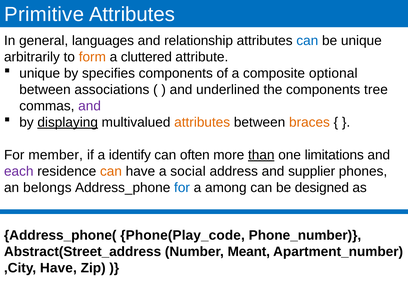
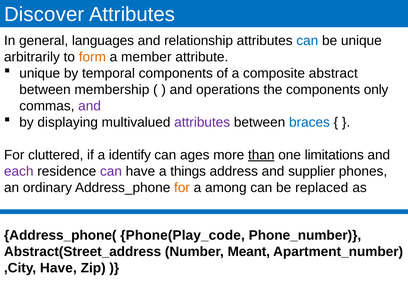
Primitive: Primitive -> Discover
cluttered: cluttered -> member
specifies: specifies -> temporal
optional: optional -> abstract
associations: associations -> membership
underlined: underlined -> operations
tree: tree -> only
displaying underline: present -> none
attributes at (202, 122) colour: orange -> purple
braces colour: orange -> blue
member: member -> cluttered
often: often -> ages
can at (111, 171) colour: orange -> purple
social: social -> things
belongs: belongs -> ordinary
for at (182, 188) colour: blue -> orange
designed: designed -> replaced
